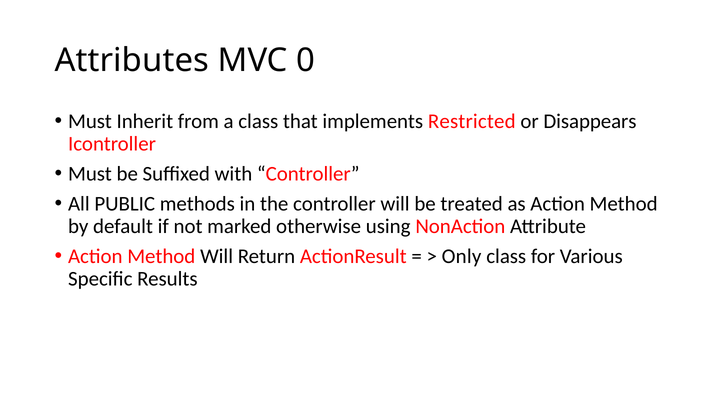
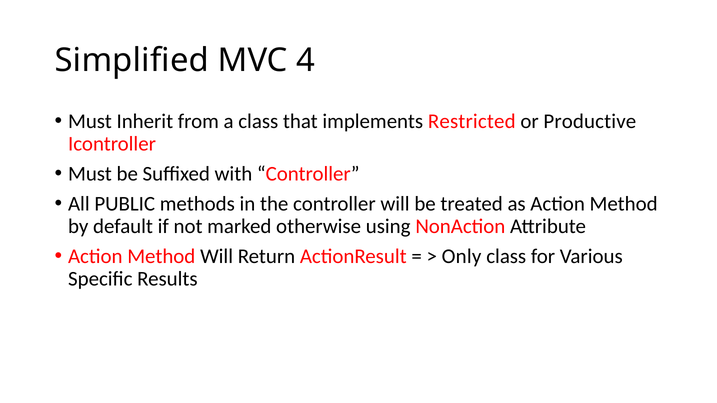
Attributes: Attributes -> Simplified
0: 0 -> 4
Disappears: Disappears -> Productive
